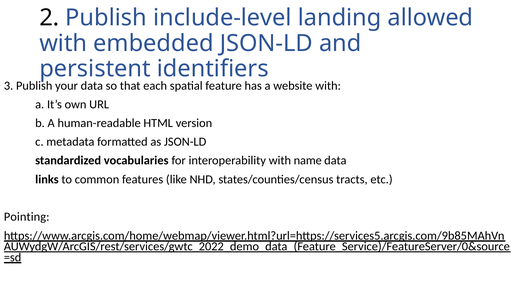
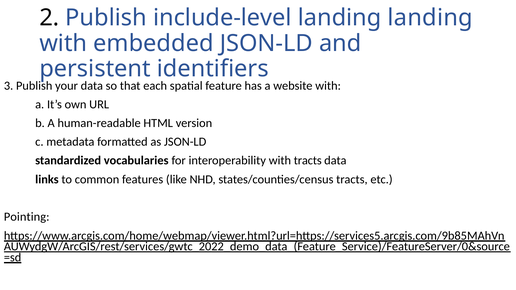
landing allowed: allowed -> landing
with name: name -> tracts
